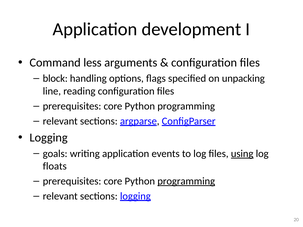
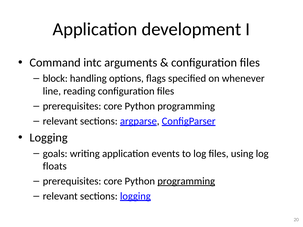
less: less -> intc
unpacking: unpacking -> whenever
using underline: present -> none
